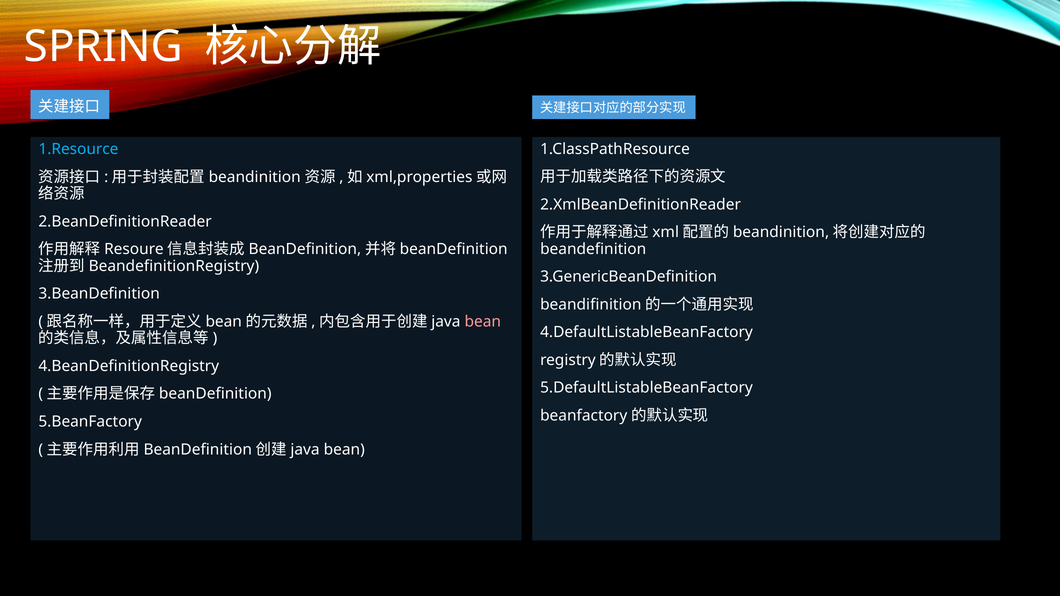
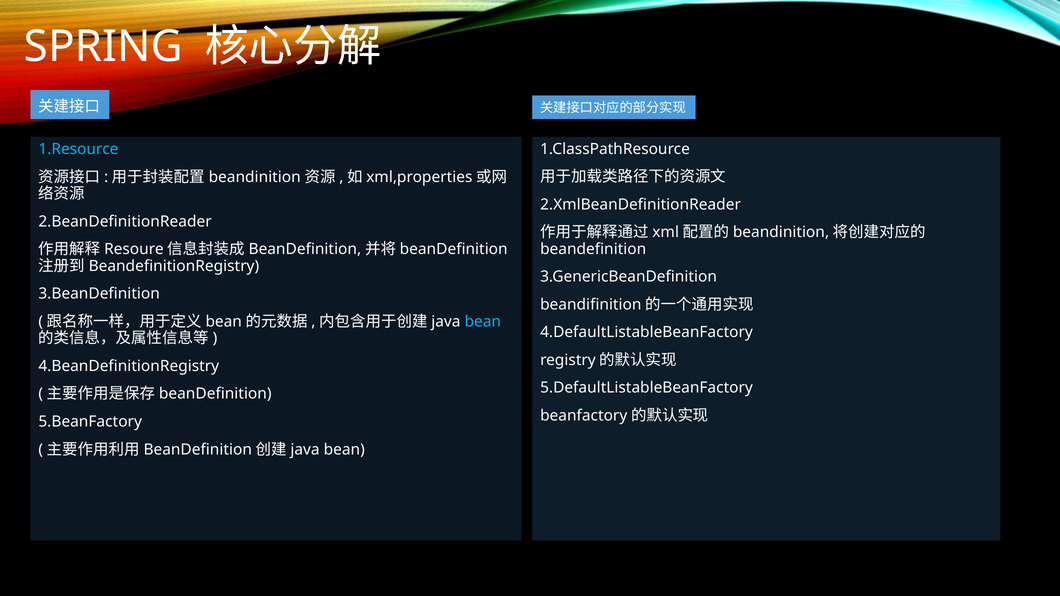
bean at (483, 322) colour: pink -> light blue
